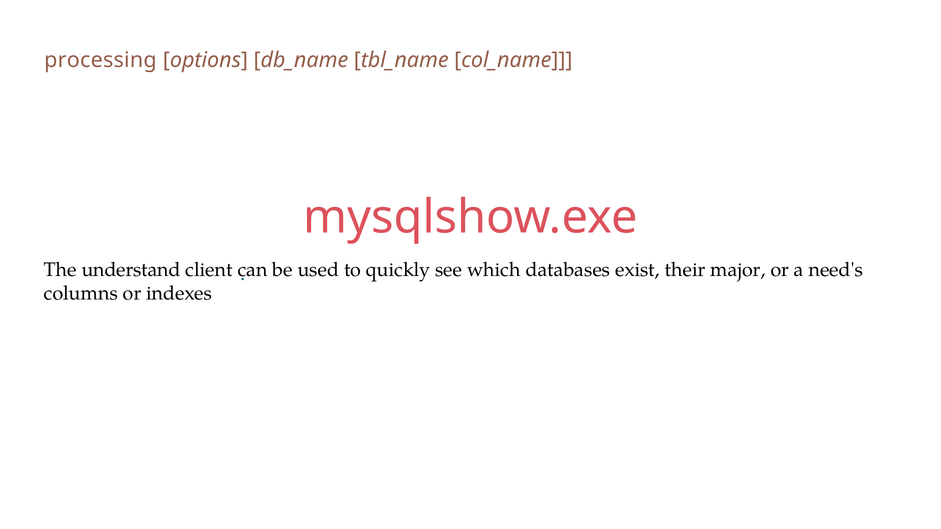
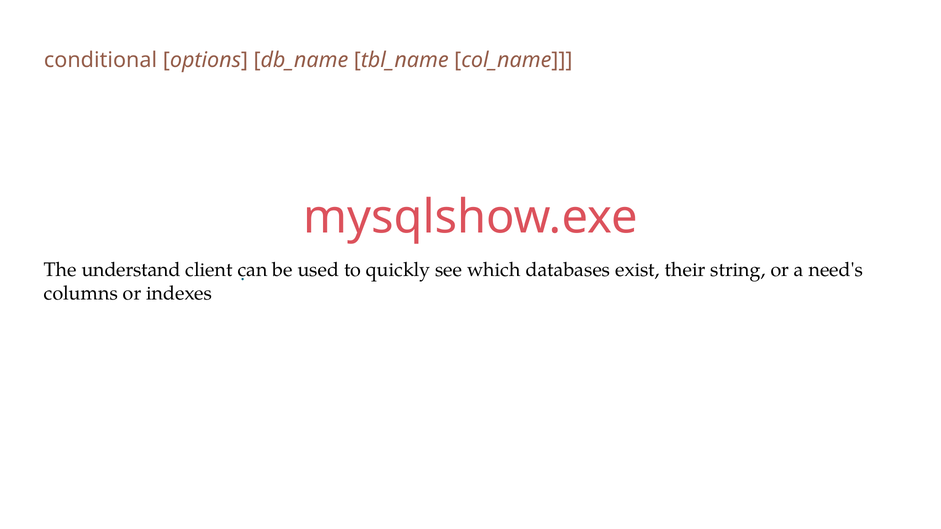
processing: processing -> conditional
major: major -> string
